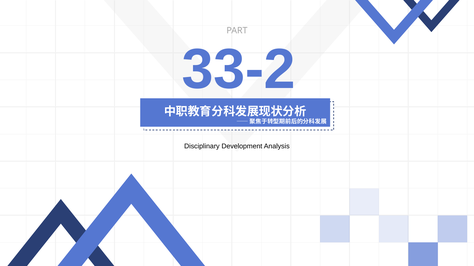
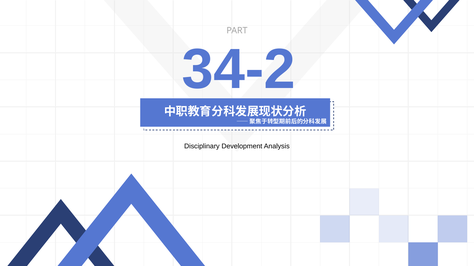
33-2: 33-2 -> 34-2
